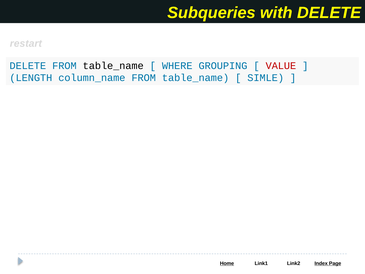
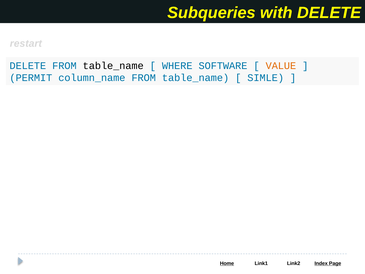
GROUPING: GROUPING -> SOFTWARE
VALUE colour: red -> orange
LENGTH: LENGTH -> PERMIT
